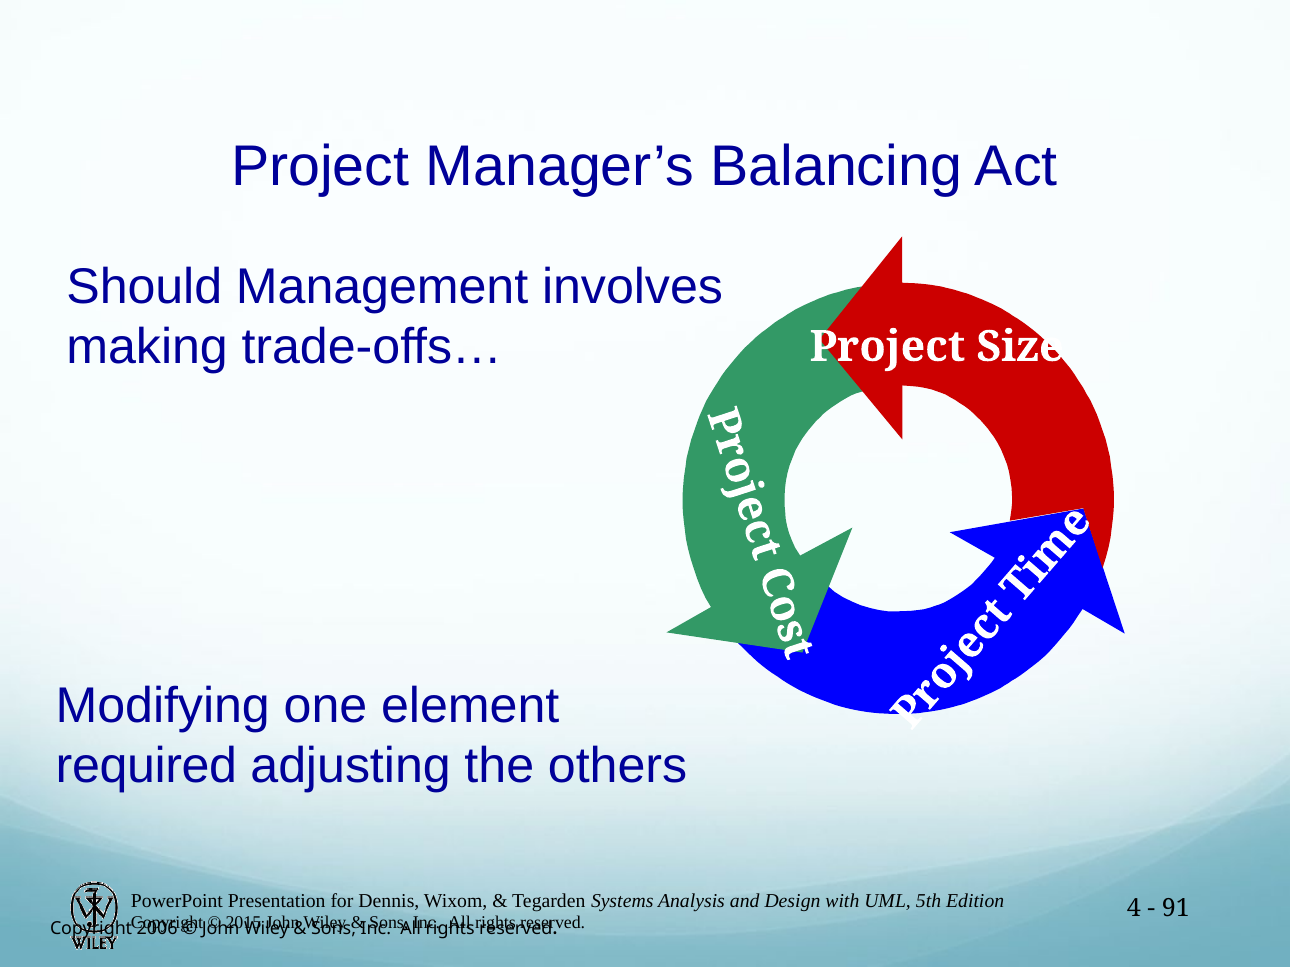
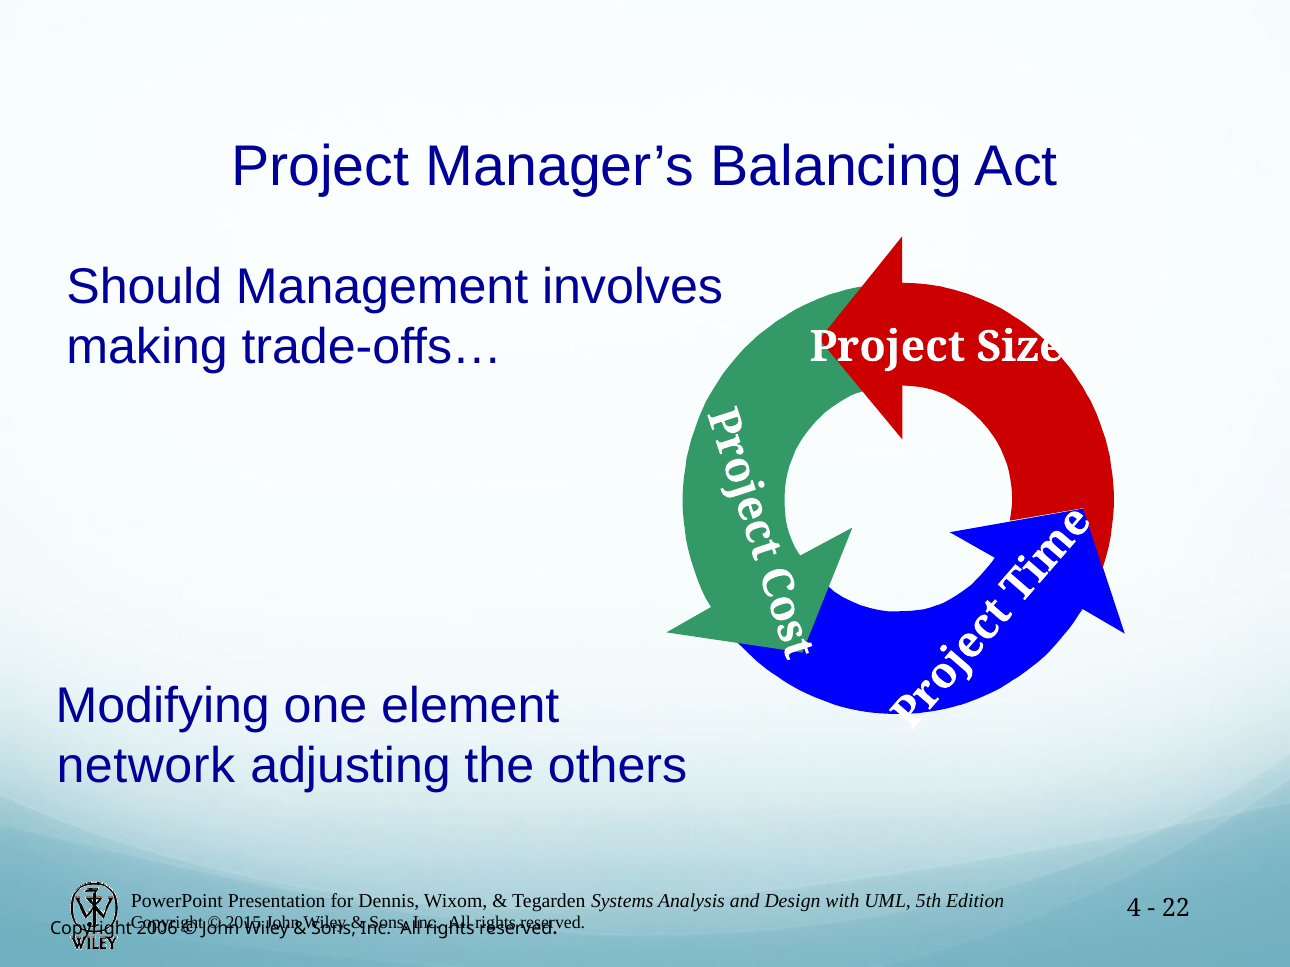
required: required -> network
91: 91 -> 22
